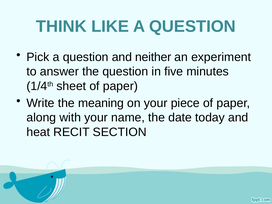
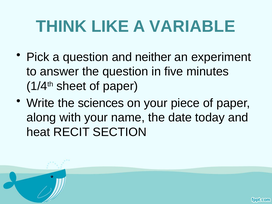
LIKE A QUESTION: QUESTION -> VARIABLE
meaning: meaning -> sciences
